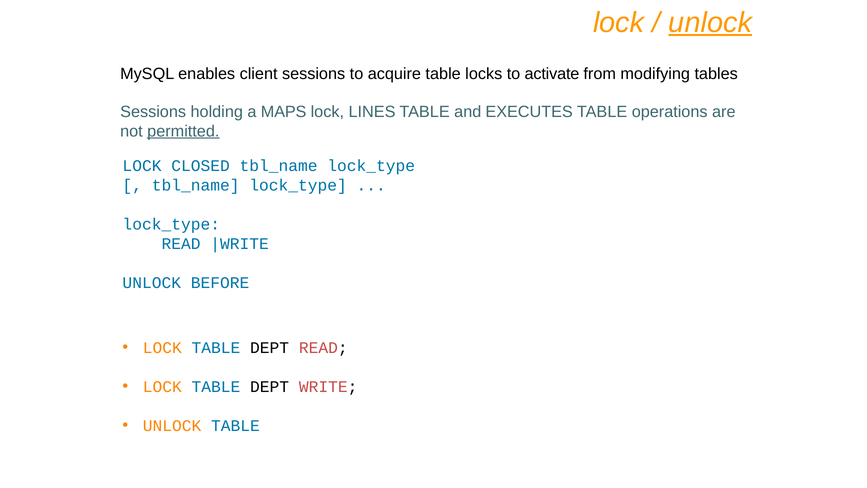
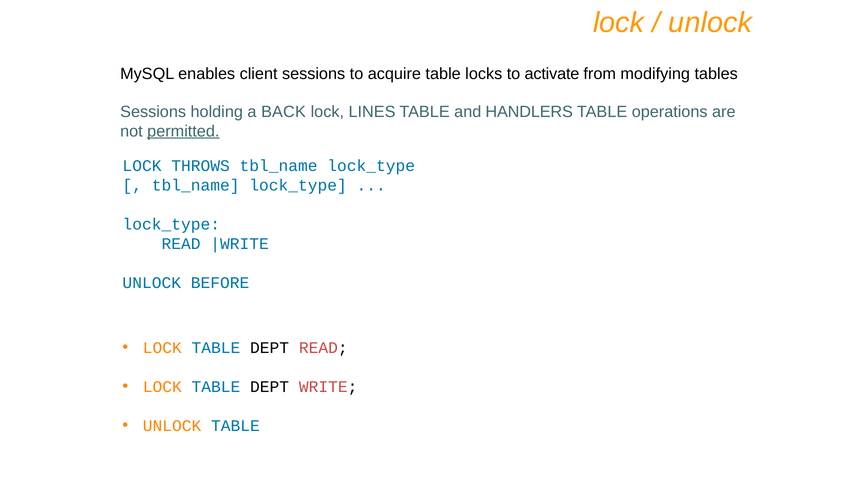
unlock at (710, 23) underline: present -> none
MAPS: MAPS -> BACK
EXECUTES: EXECUTES -> HANDLERS
CLOSED: CLOSED -> THROWS
